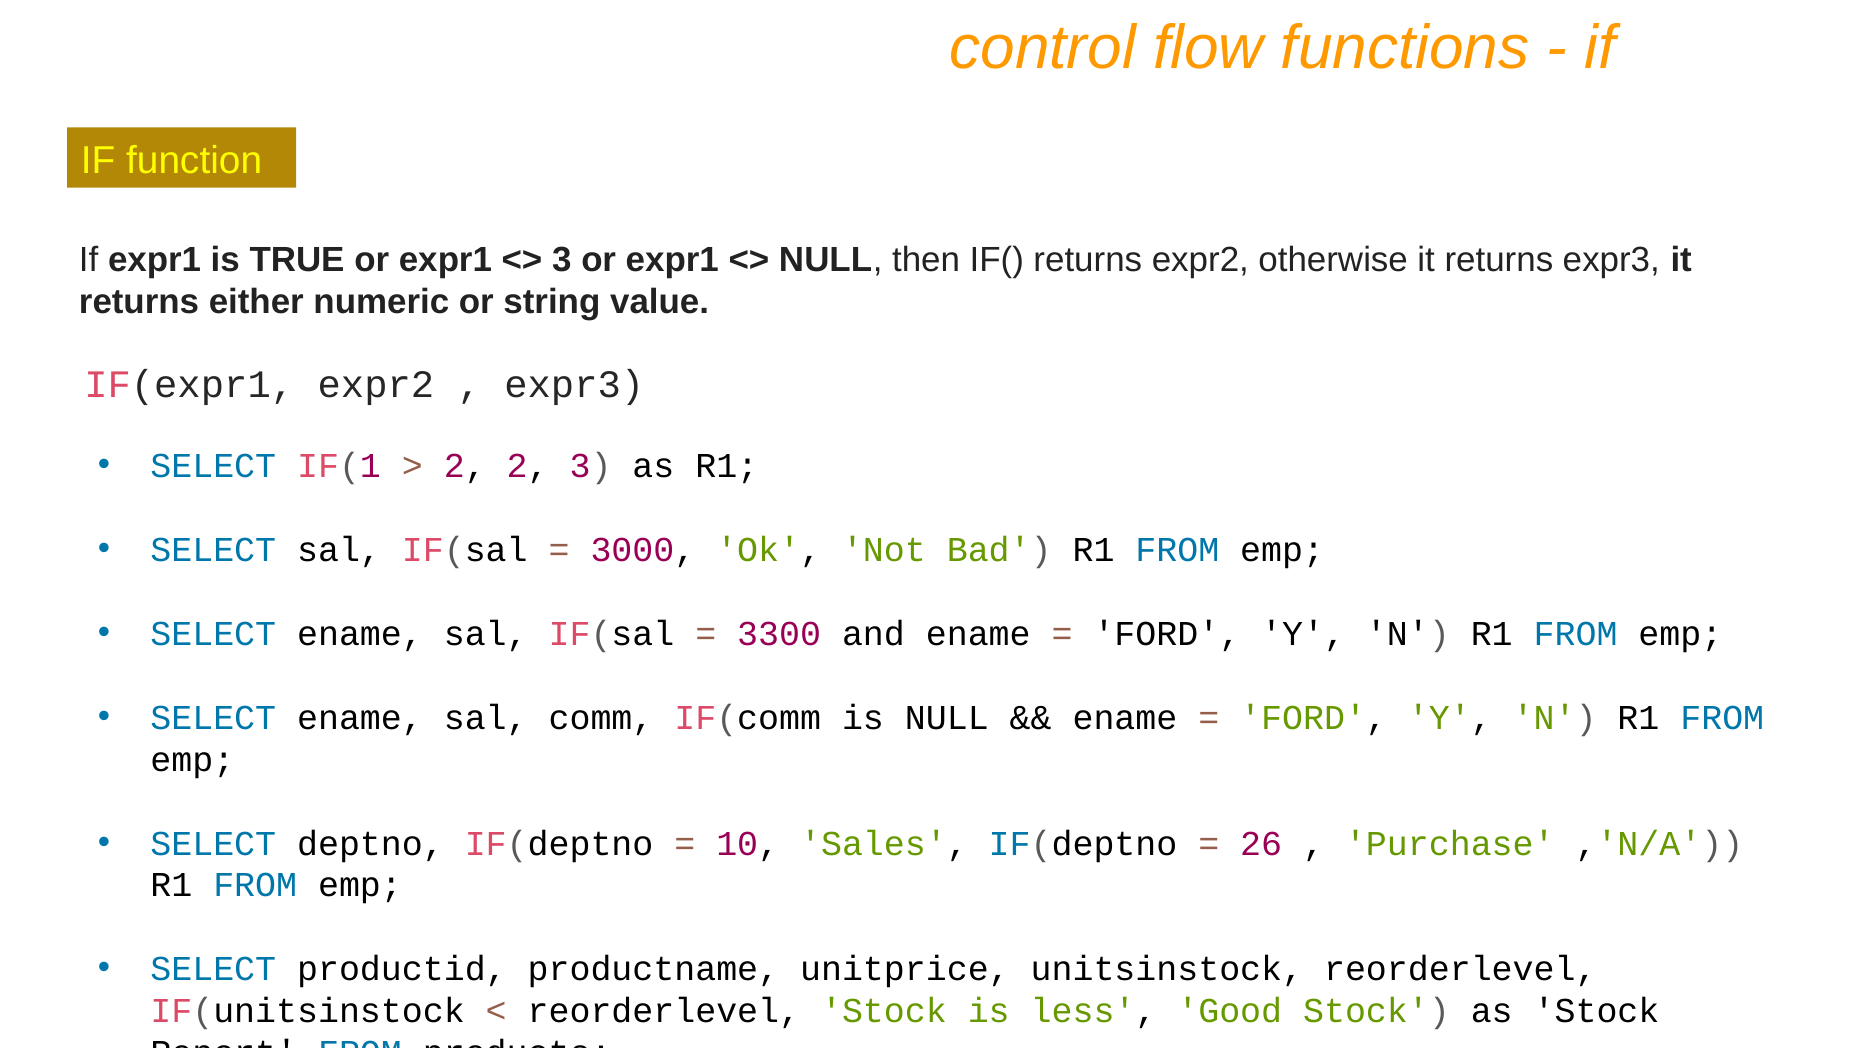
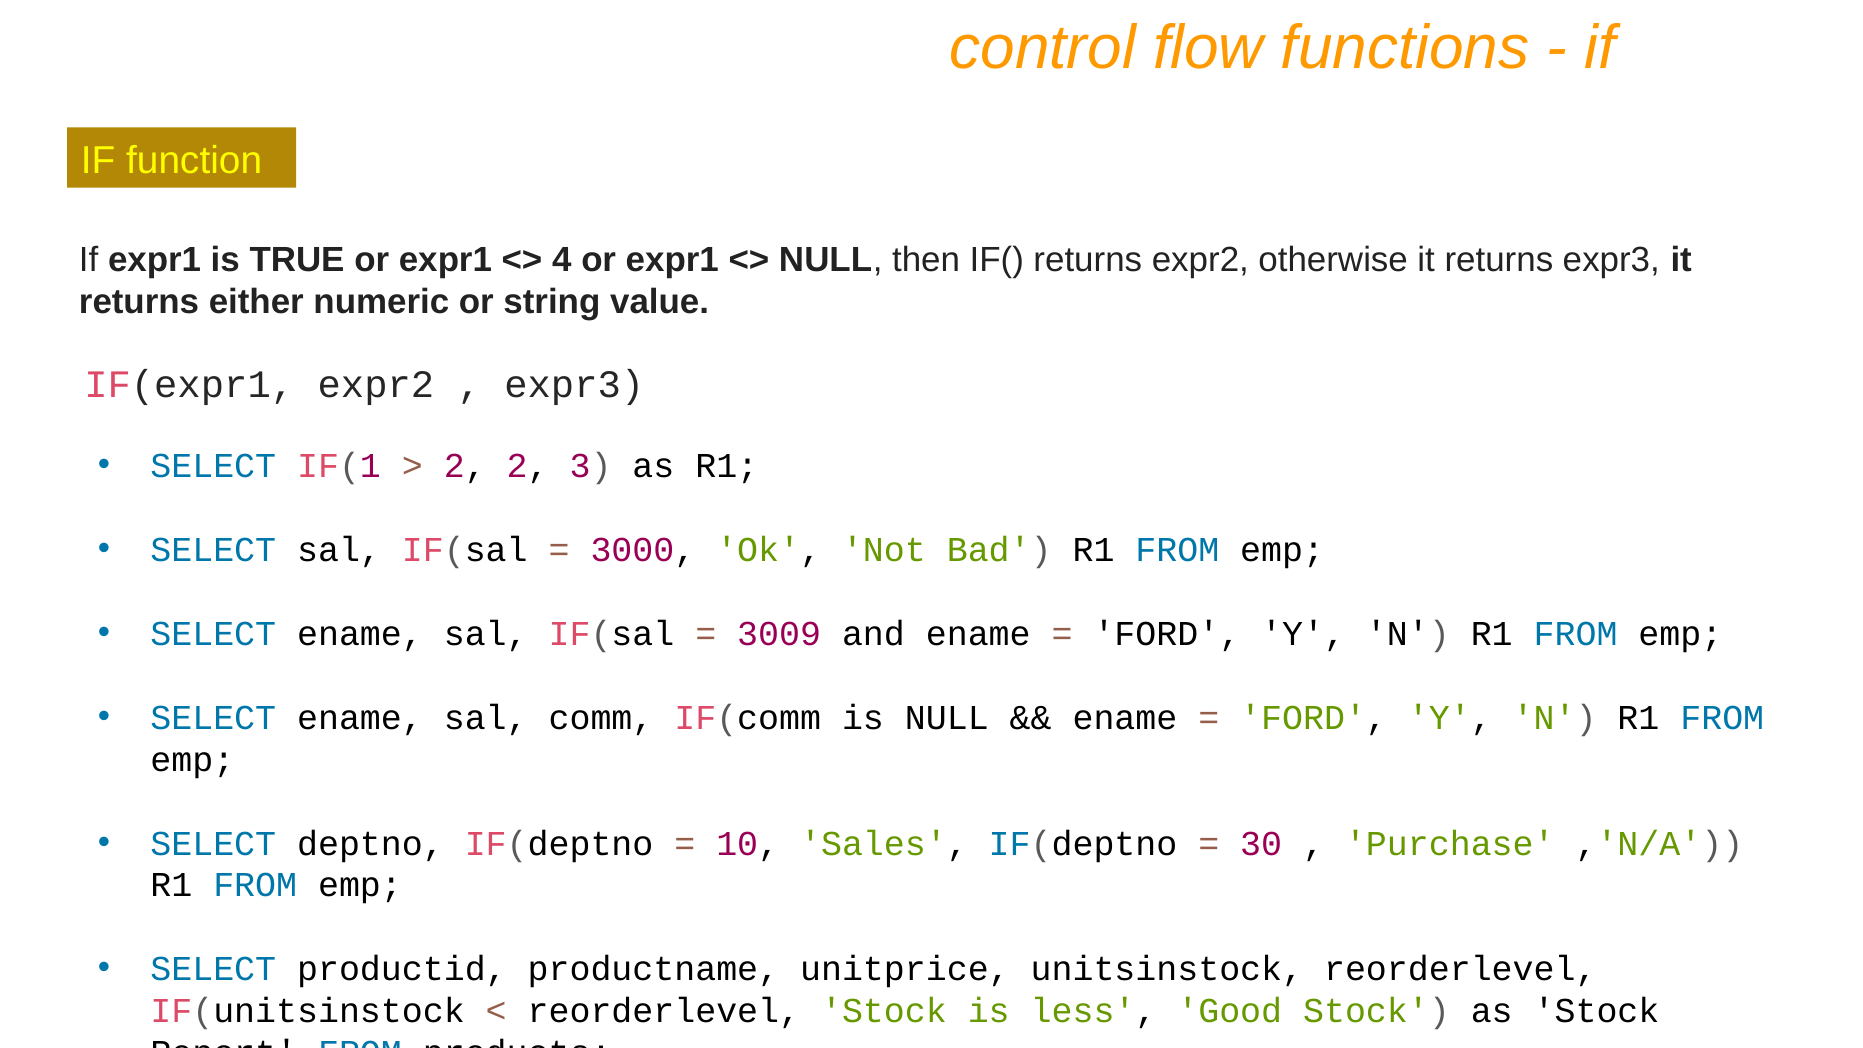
3 at (562, 260): 3 -> 4
3300: 3300 -> 3009
26: 26 -> 30
